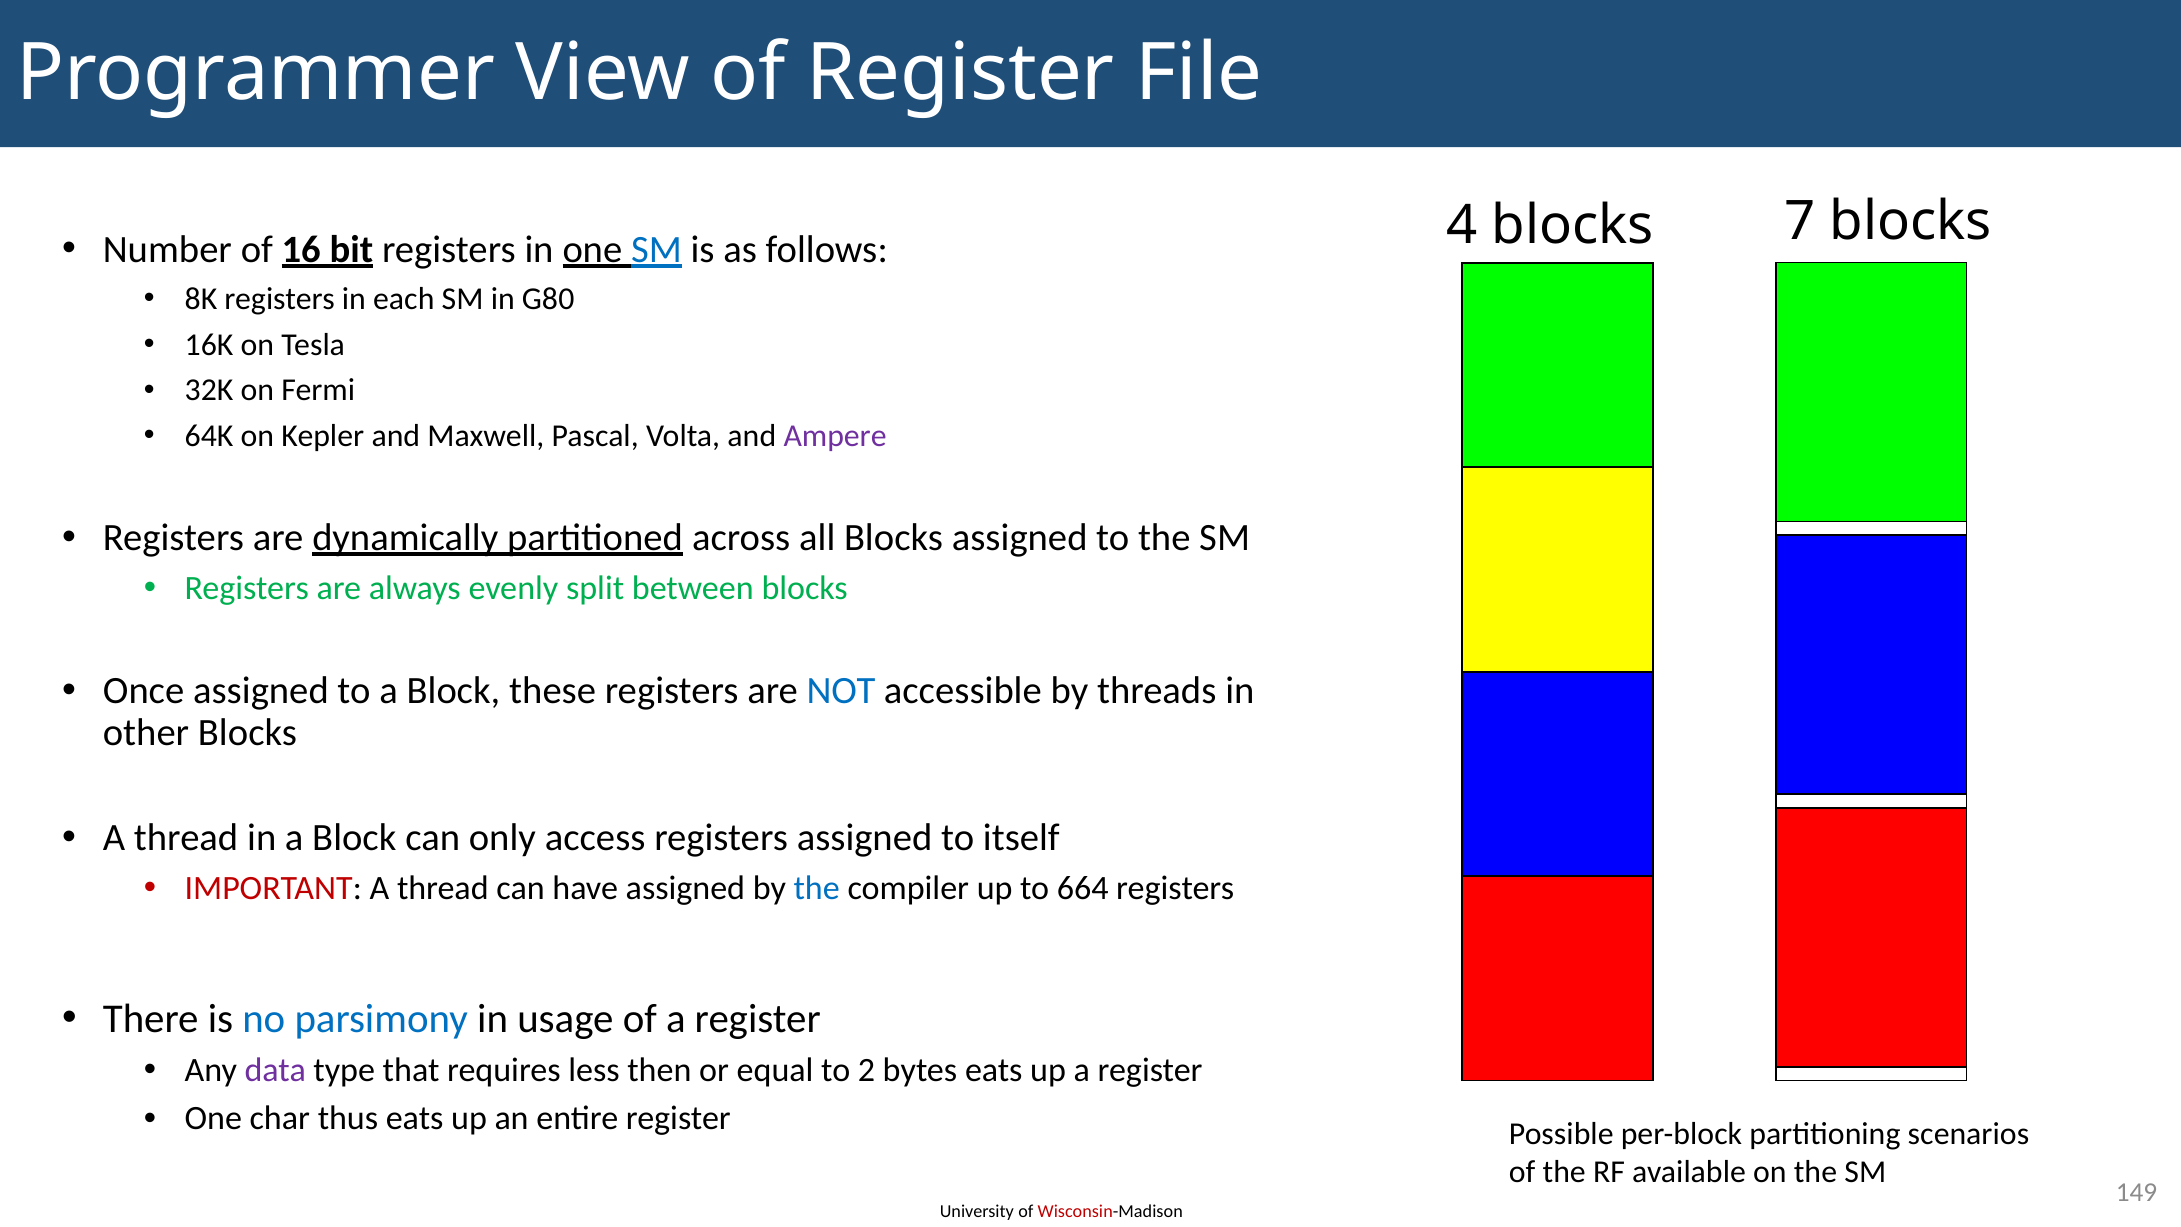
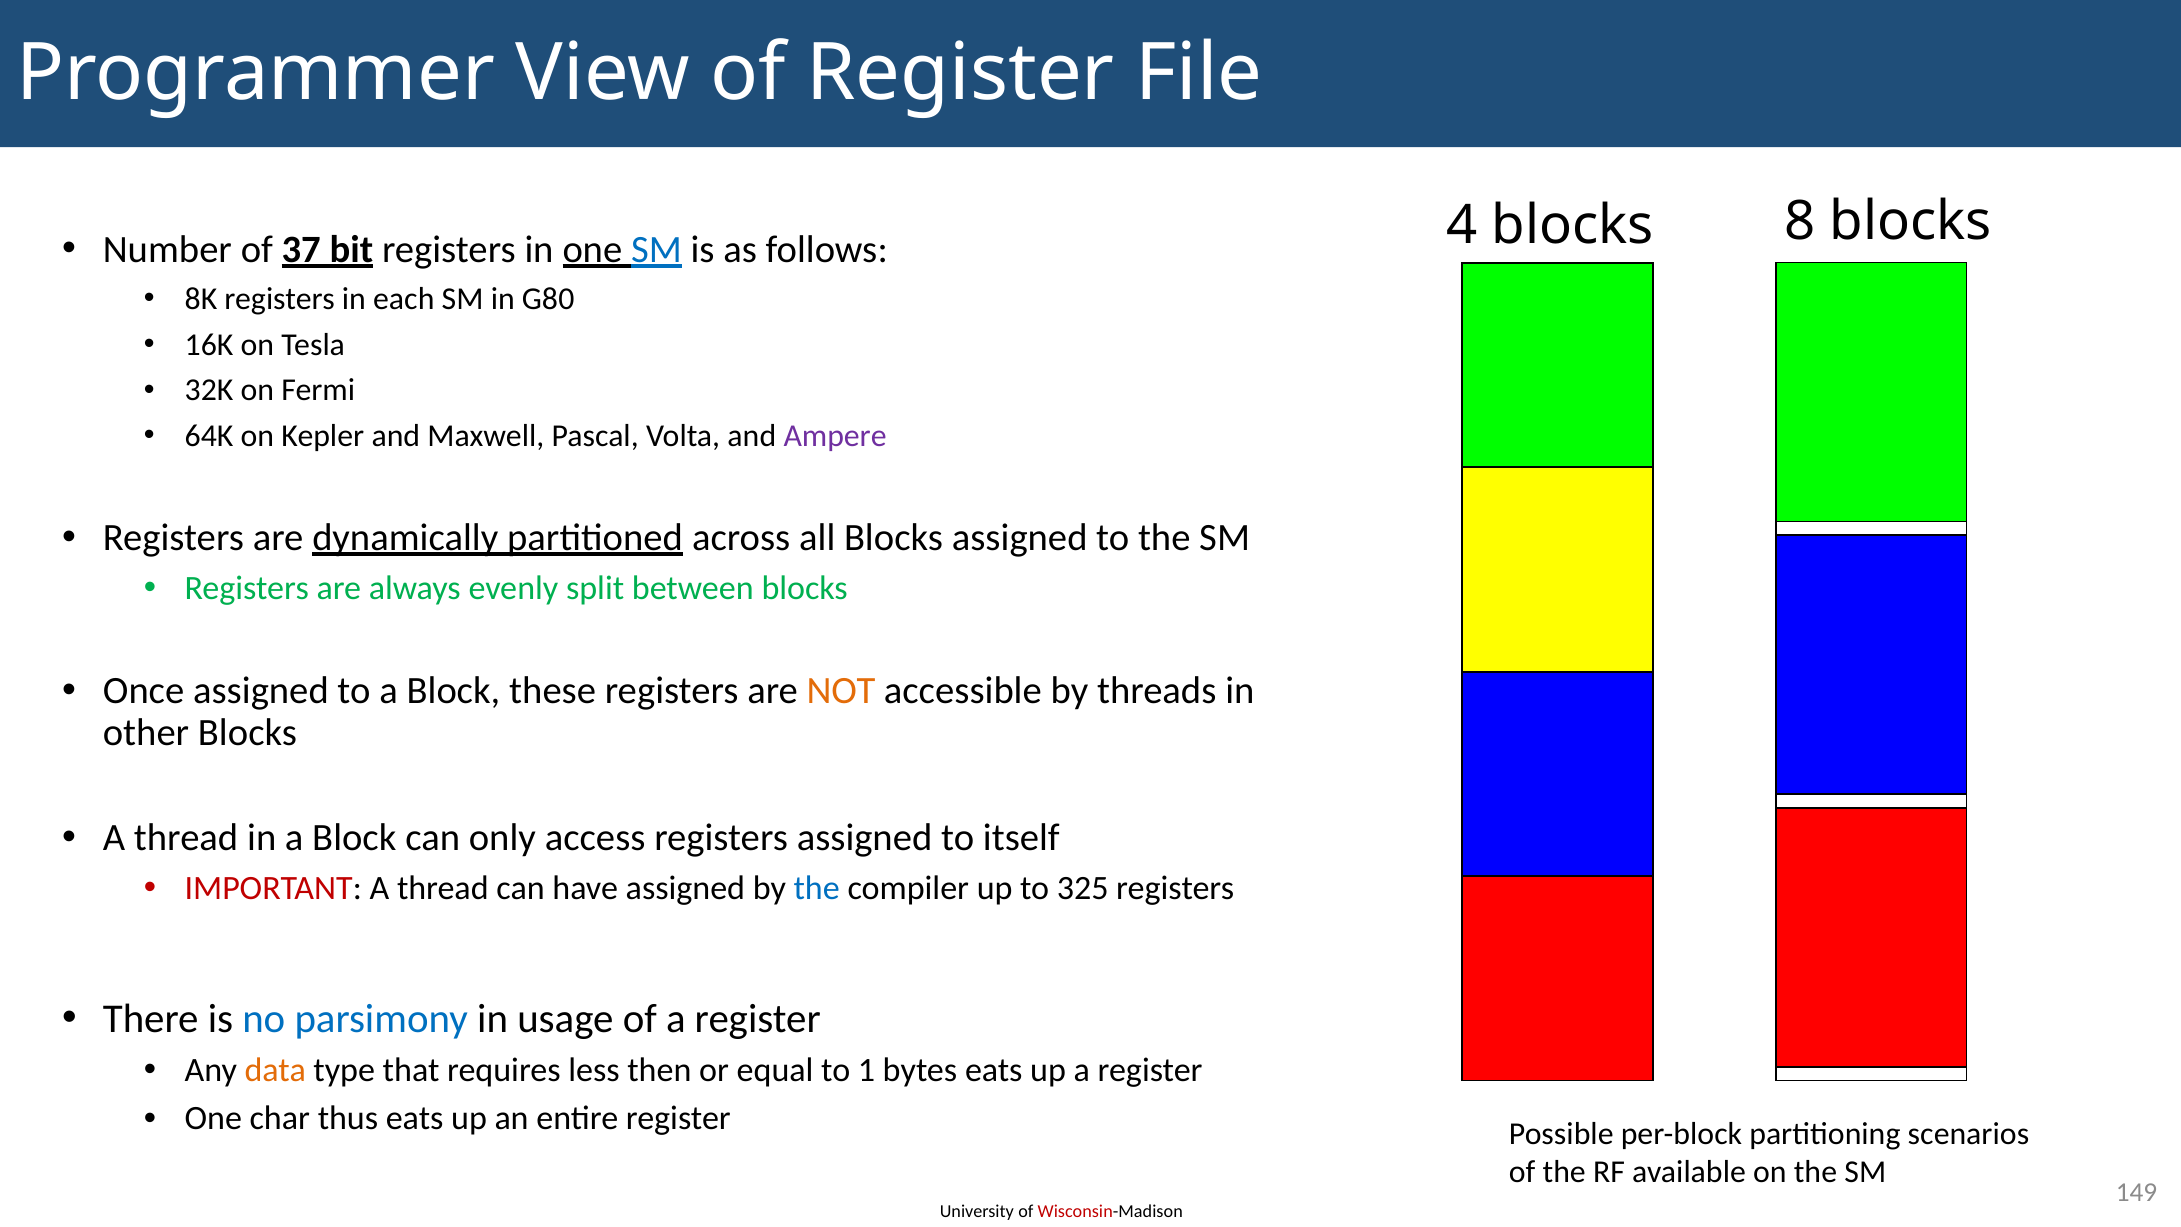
7: 7 -> 8
16: 16 -> 37
NOT colour: blue -> orange
664: 664 -> 325
data colour: purple -> orange
2: 2 -> 1
